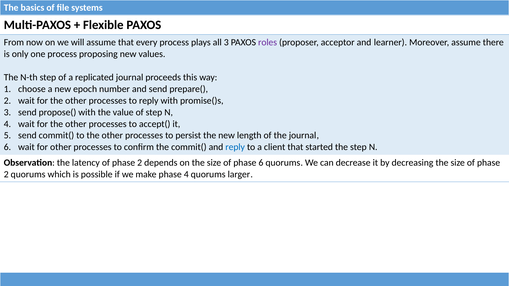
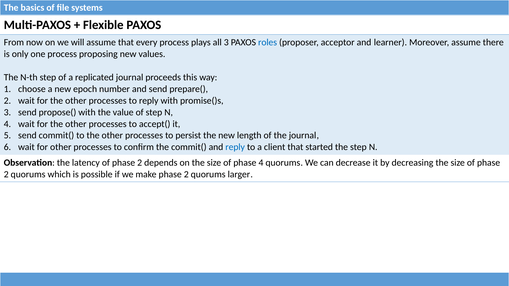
roles colour: purple -> blue
phase 6: 6 -> 4
make phase 4: 4 -> 2
